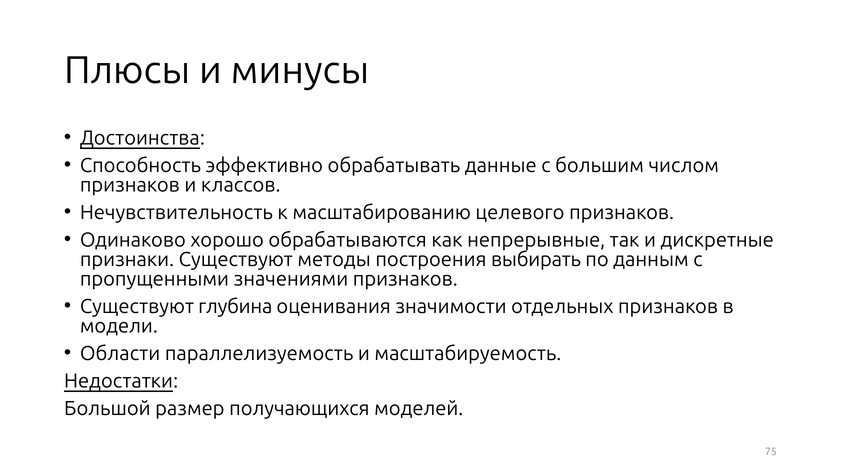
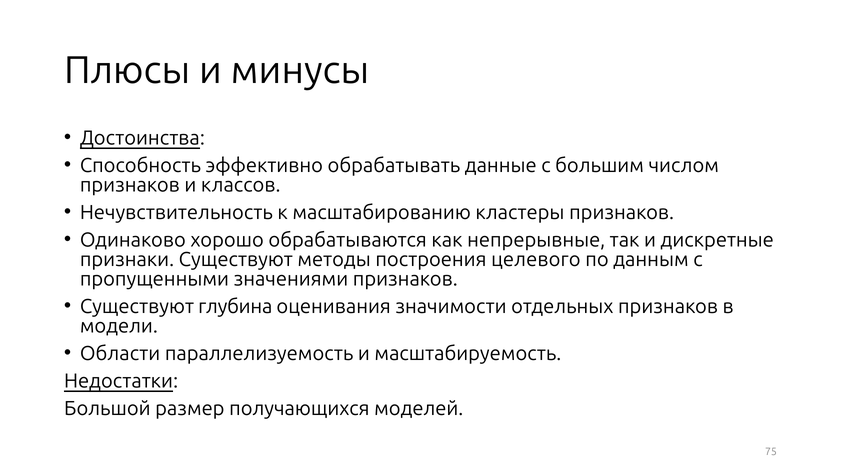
целевого: целевого -> кластеры
выбирать: выбирать -> целевого
